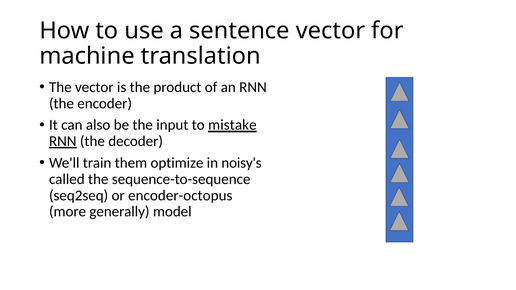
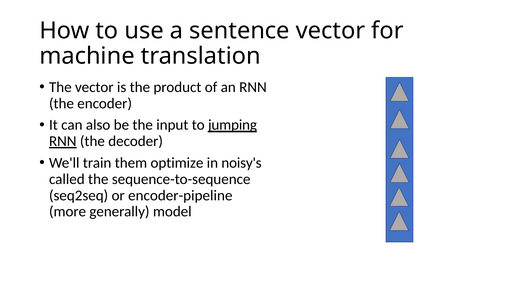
mistake: mistake -> jumping
encoder-octopus: encoder-octopus -> encoder-pipeline
